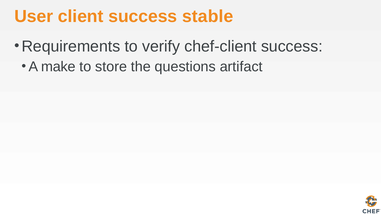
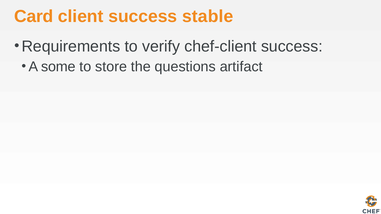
User: User -> Card
make: make -> some
